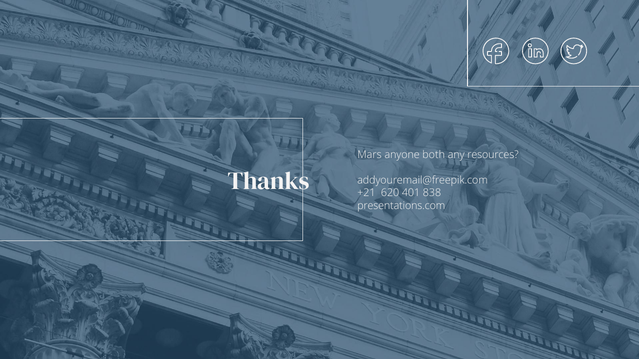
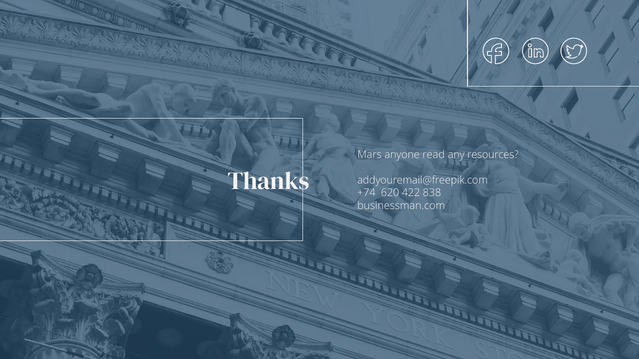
both: both -> read
+21: +21 -> +74
401: 401 -> 422
presentations.com: presentations.com -> businessman.com
